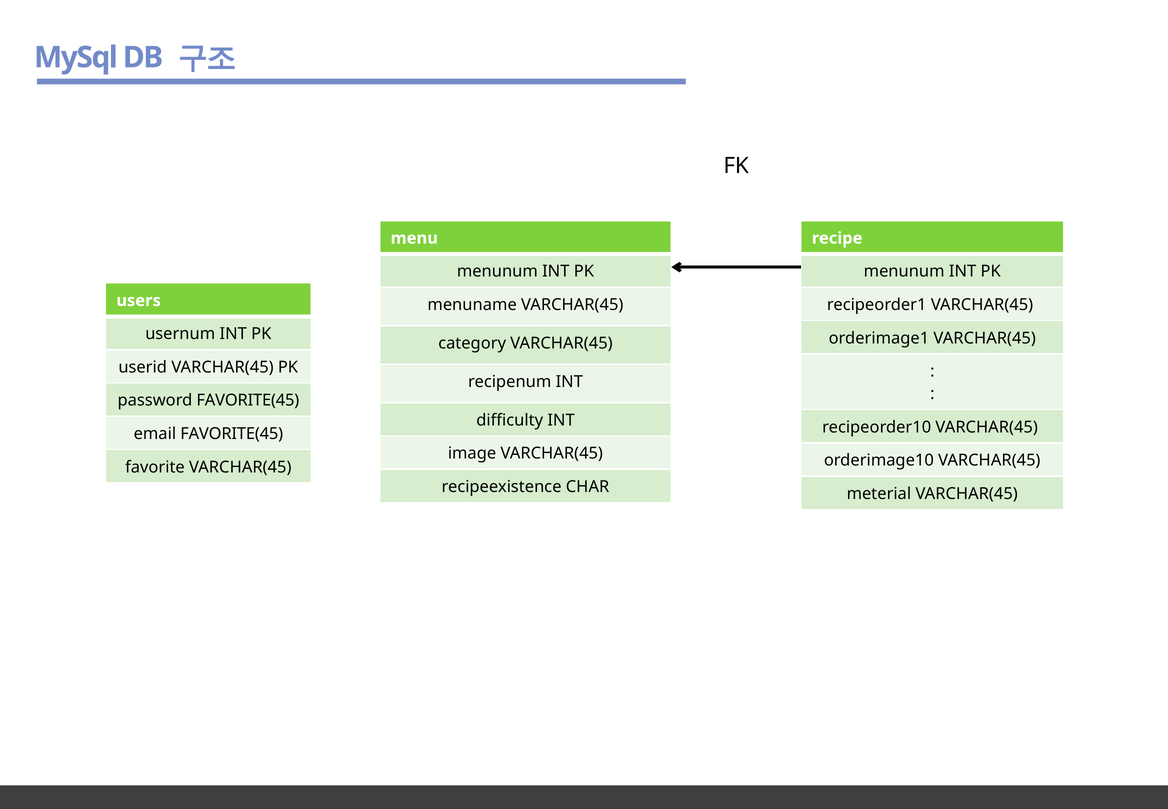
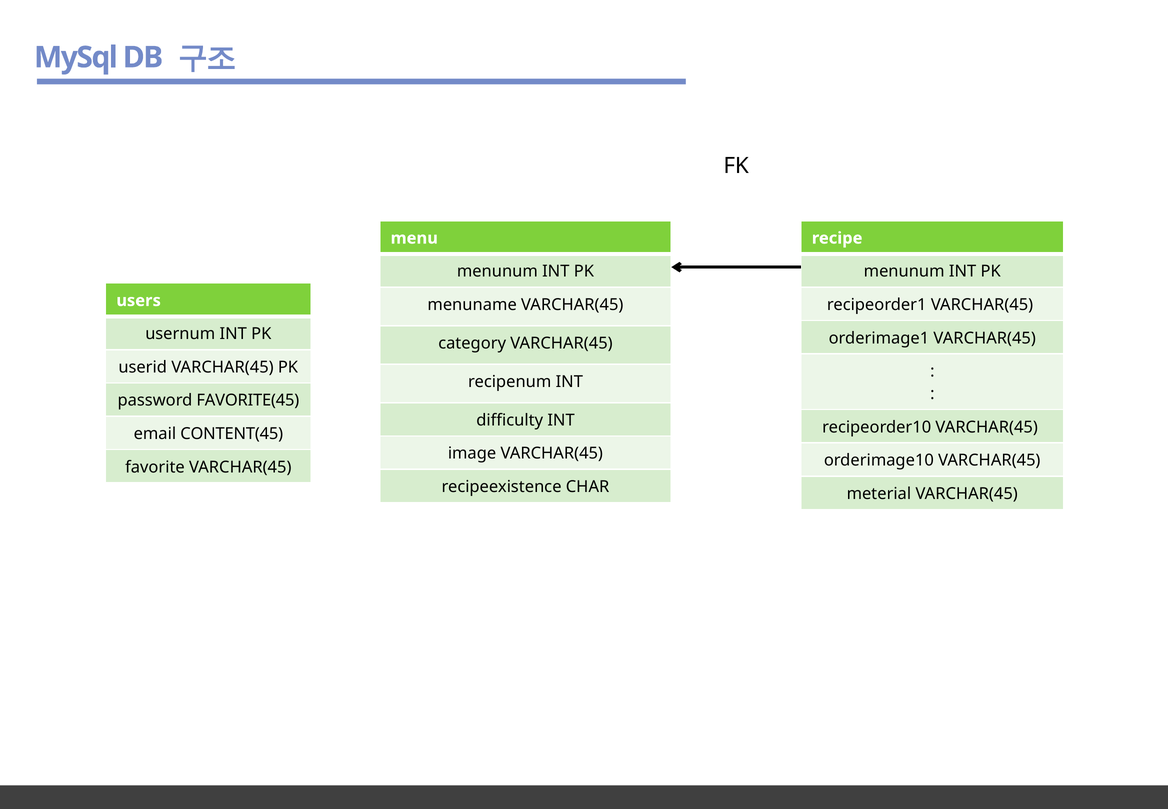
email FAVORITE(45: FAVORITE(45 -> CONTENT(45
